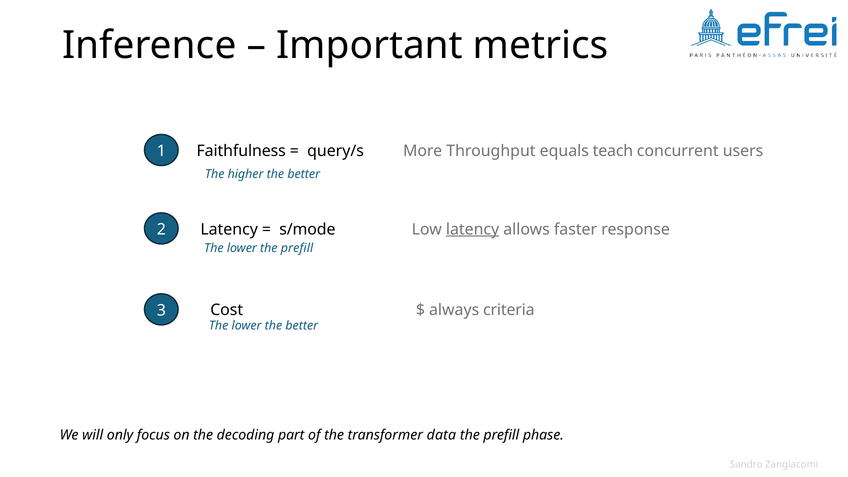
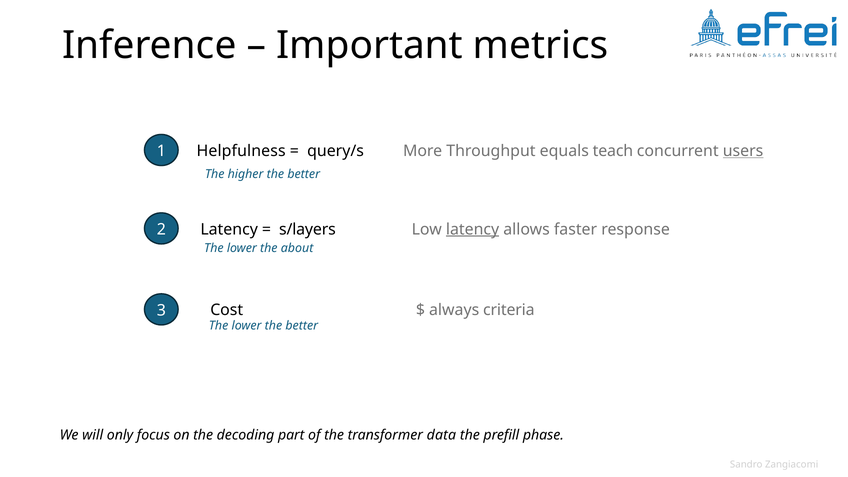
Faithfulness: Faithfulness -> Helpfulness
users underline: none -> present
s/mode: s/mode -> s/layers
lower the prefill: prefill -> about
